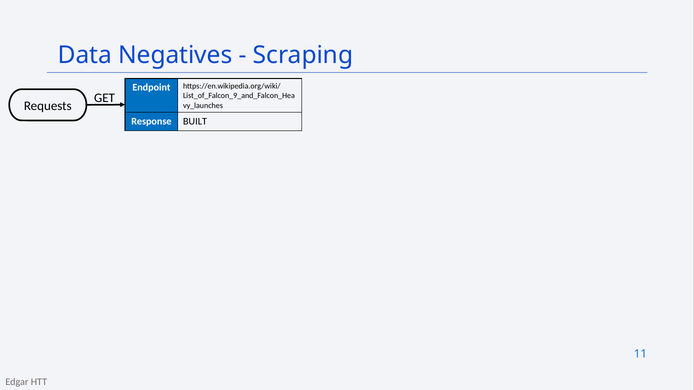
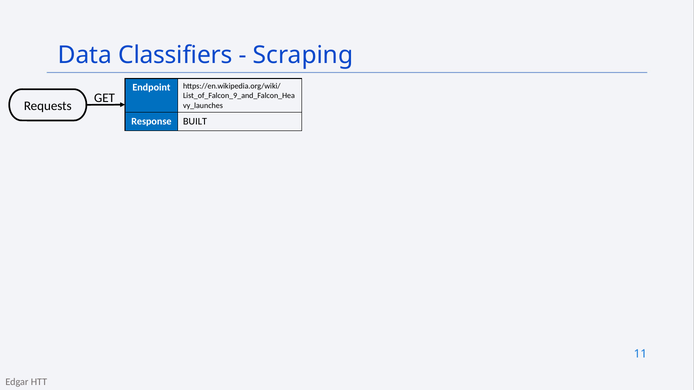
Negatives: Negatives -> Classifiers
